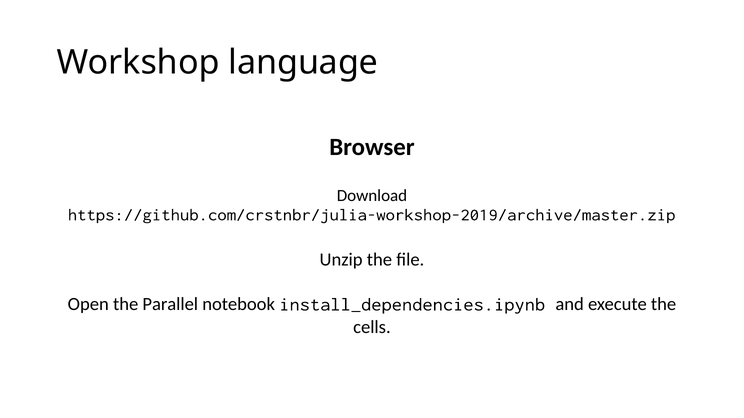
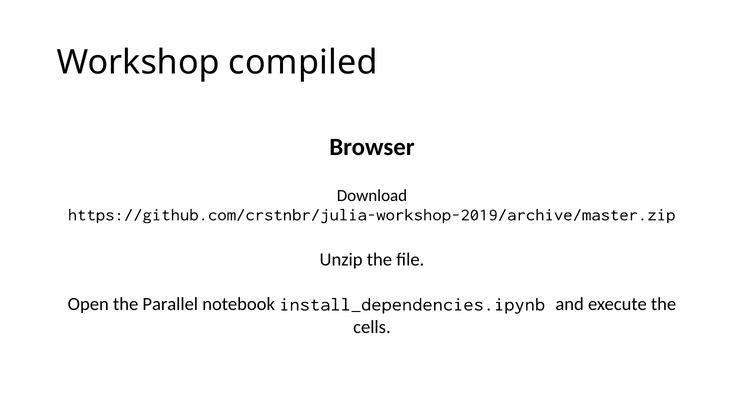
language: language -> compiled
